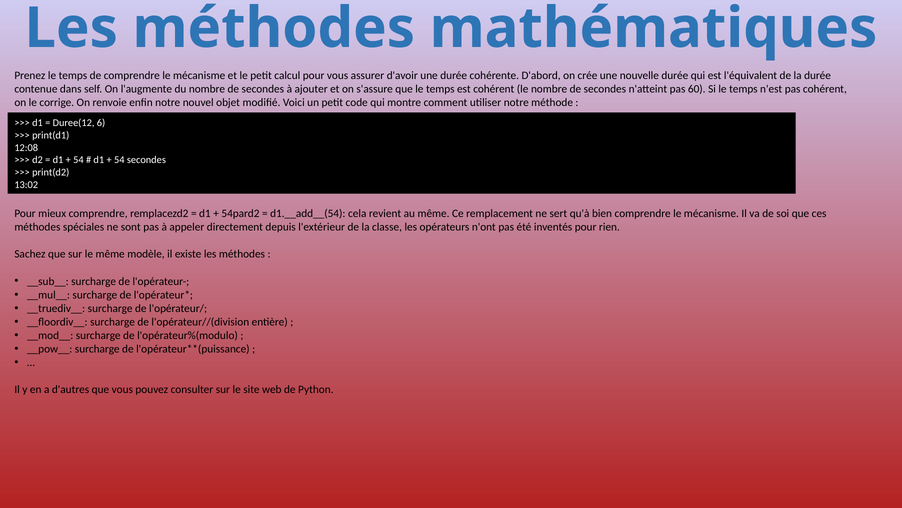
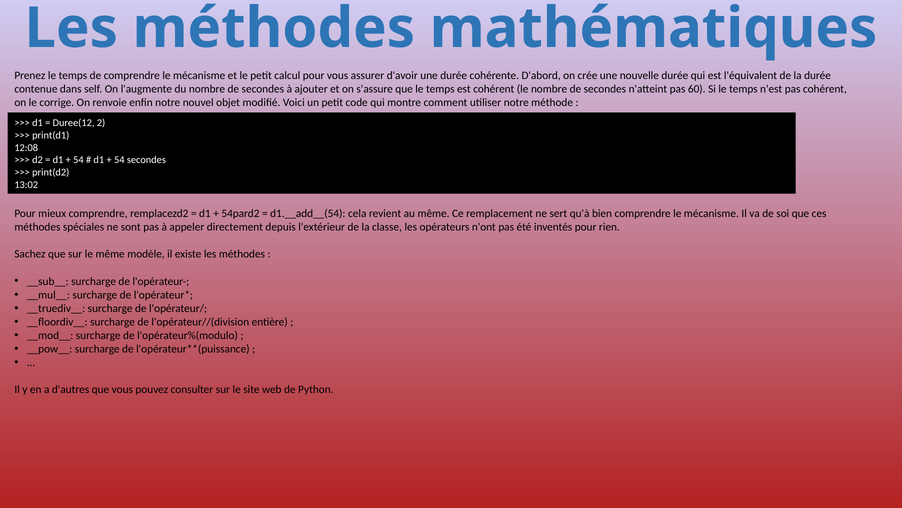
6: 6 -> 2
